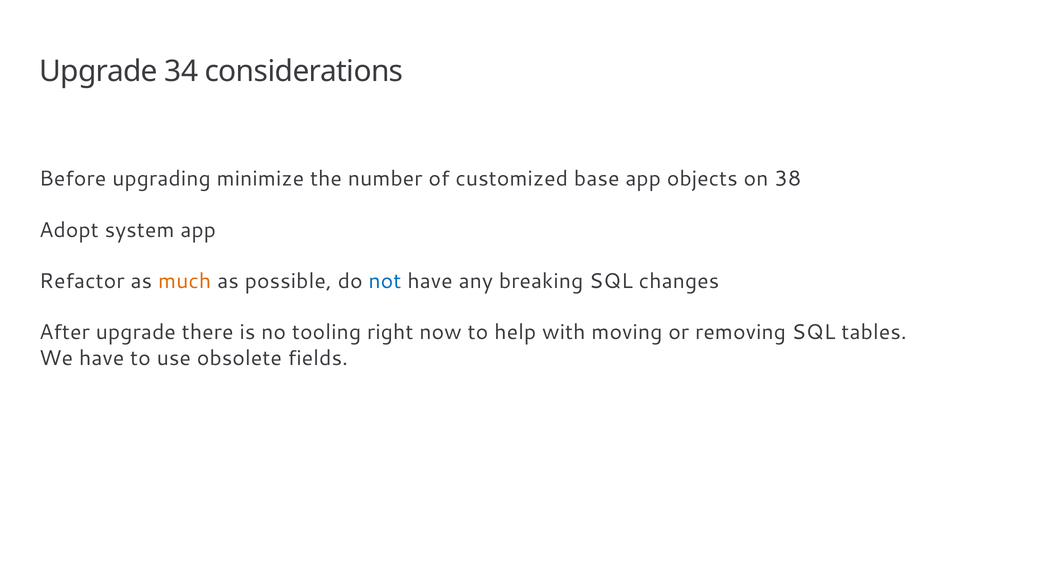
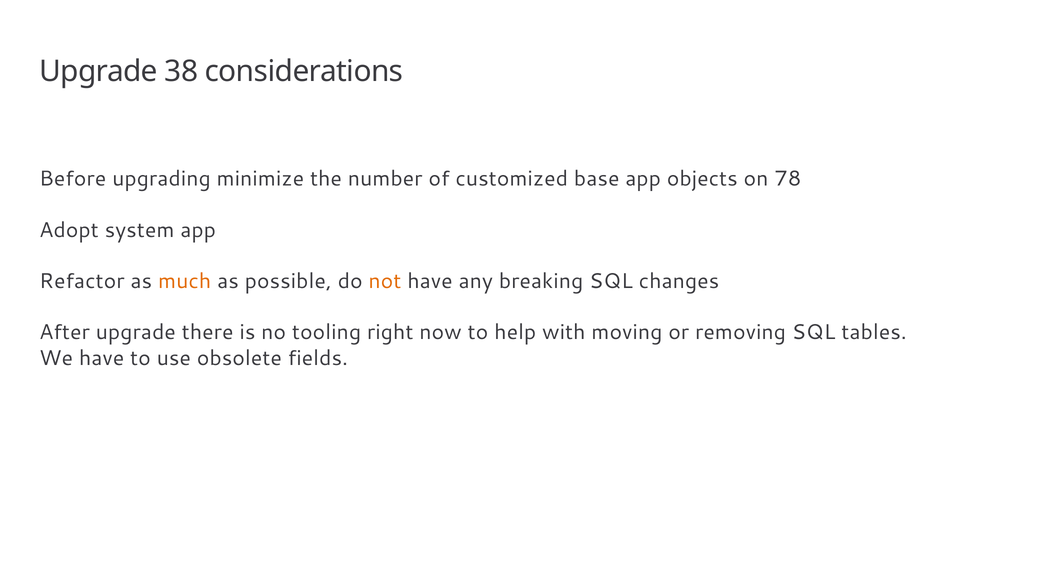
34: 34 -> 38
38: 38 -> 78
not colour: blue -> orange
